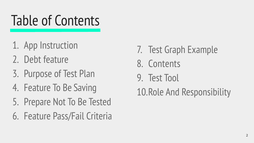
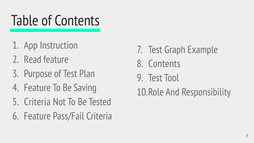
Debt: Debt -> Read
Prepare at (37, 102): Prepare -> Criteria
